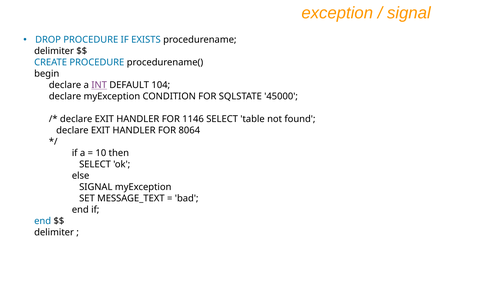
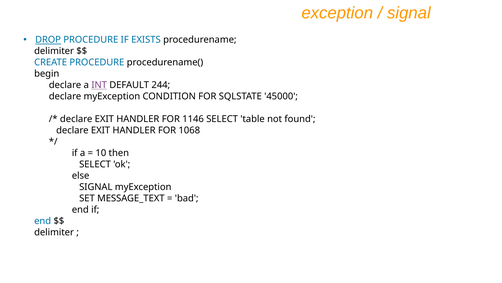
DROP underline: none -> present
104: 104 -> 244
8064: 8064 -> 1068
